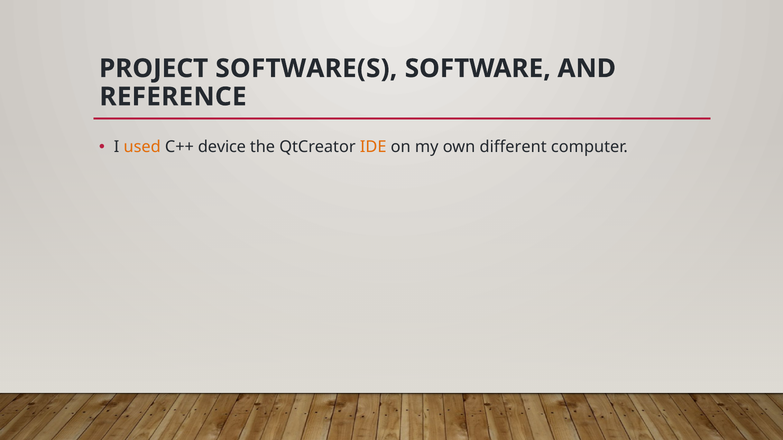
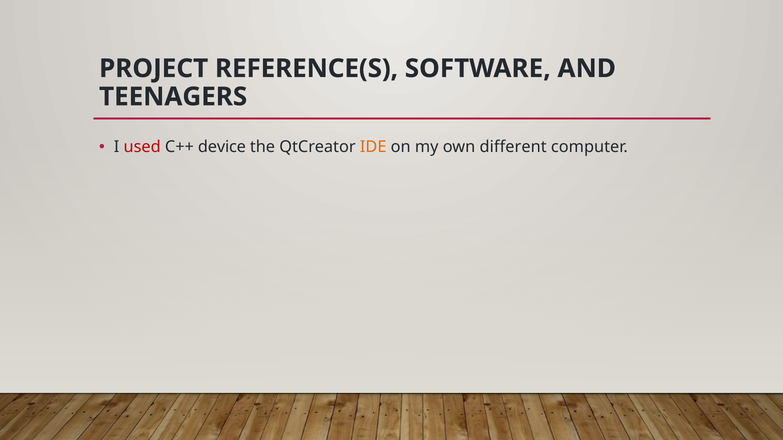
SOFTWARE(S: SOFTWARE(S -> REFERENCE(S
REFERENCE: REFERENCE -> TEENAGERS
used colour: orange -> red
